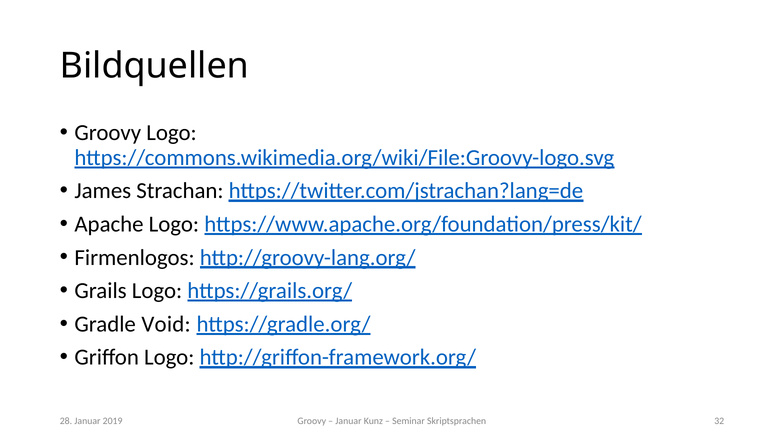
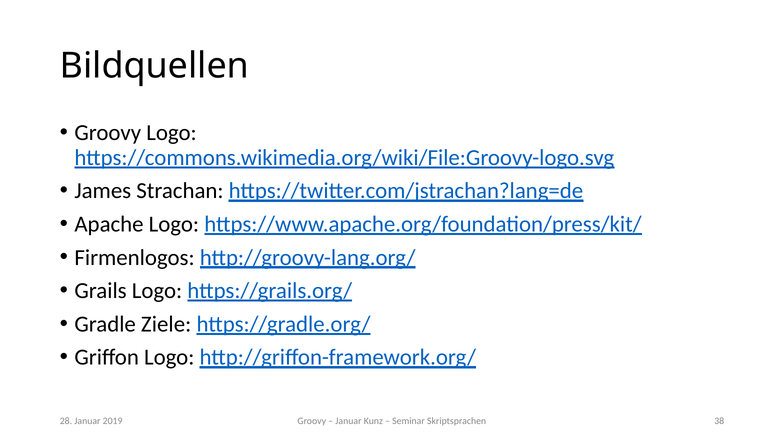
Void: Void -> Ziele
32: 32 -> 38
